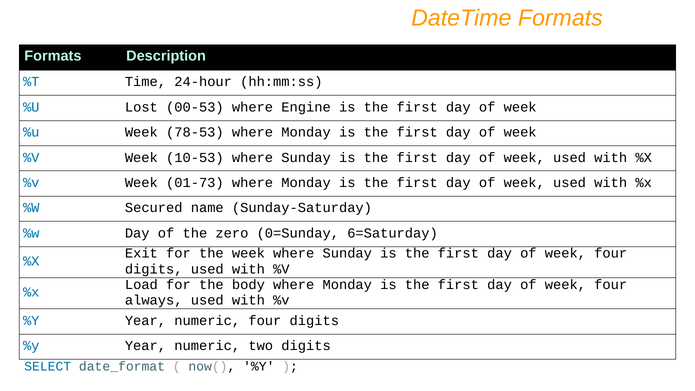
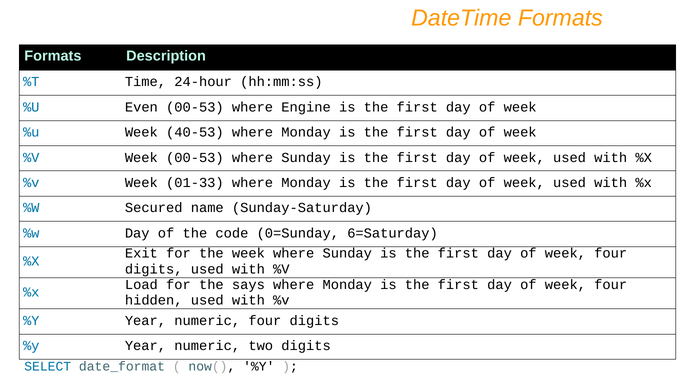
Lost: Lost -> Even
78-53: 78-53 -> 40-53
Week 10-53: 10-53 -> 00-53
01-73: 01-73 -> 01-33
zero: zero -> code
body: body -> says
always: always -> hidden
